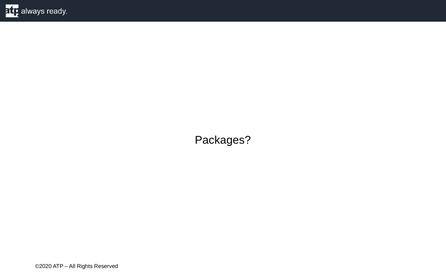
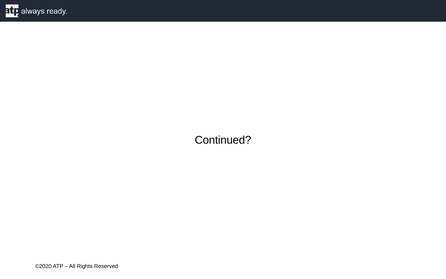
Packages: Packages -> Continued
